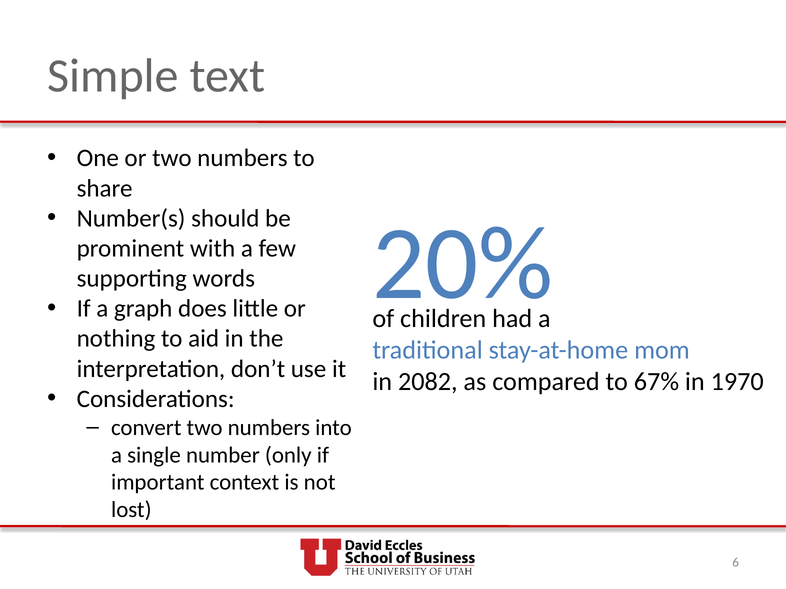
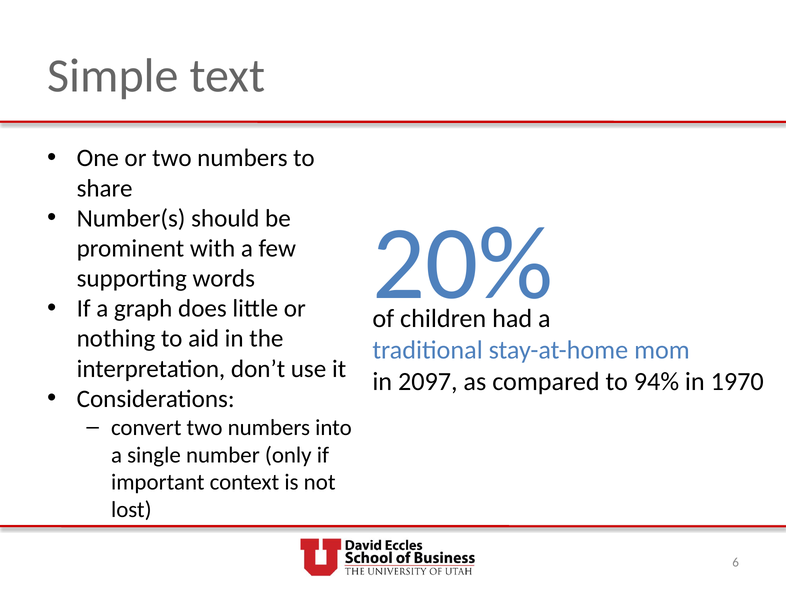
2082: 2082 -> 2097
67%: 67% -> 94%
